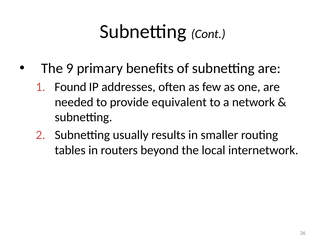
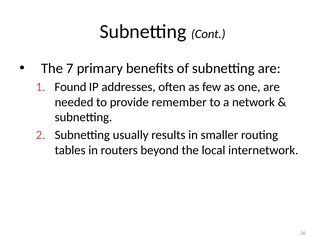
9: 9 -> 7
equivalent: equivalent -> remember
